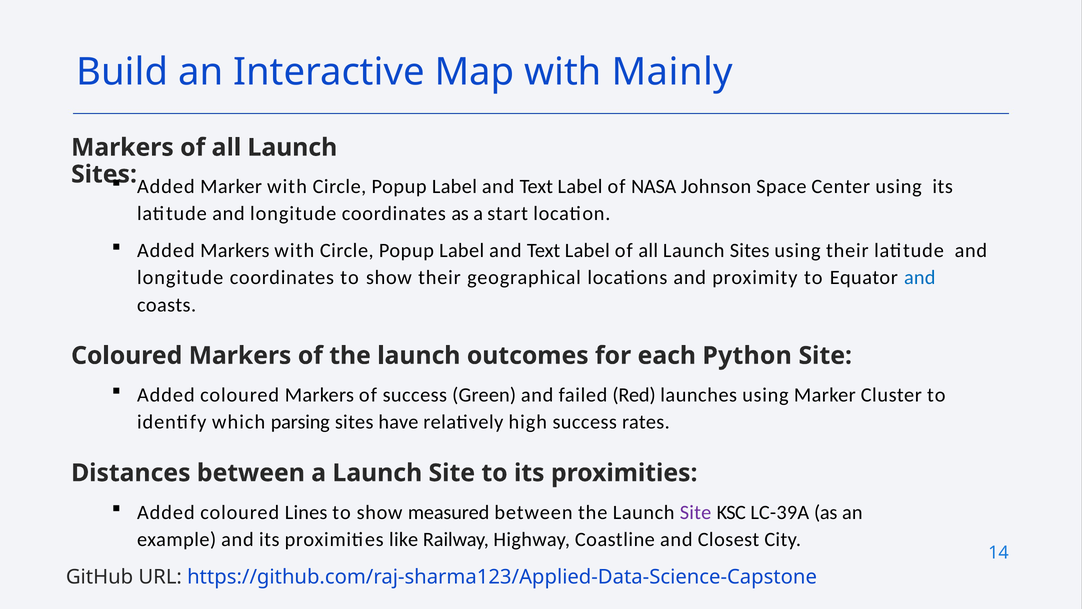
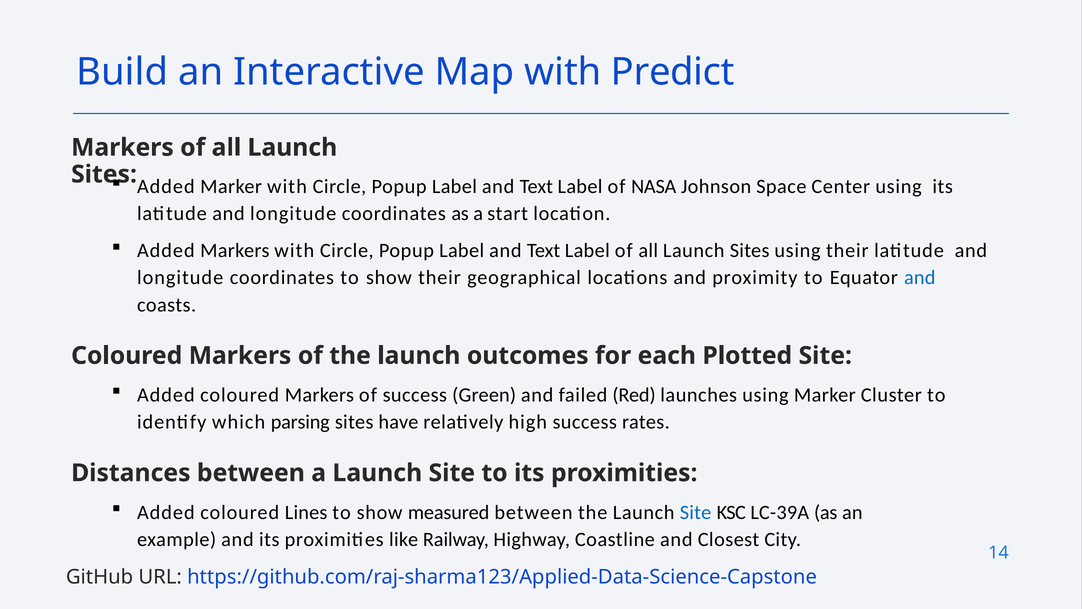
Mainly: Mainly -> Predict
Python: Python -> Plotted
Site at (696, 512) colour: purple -> blue
